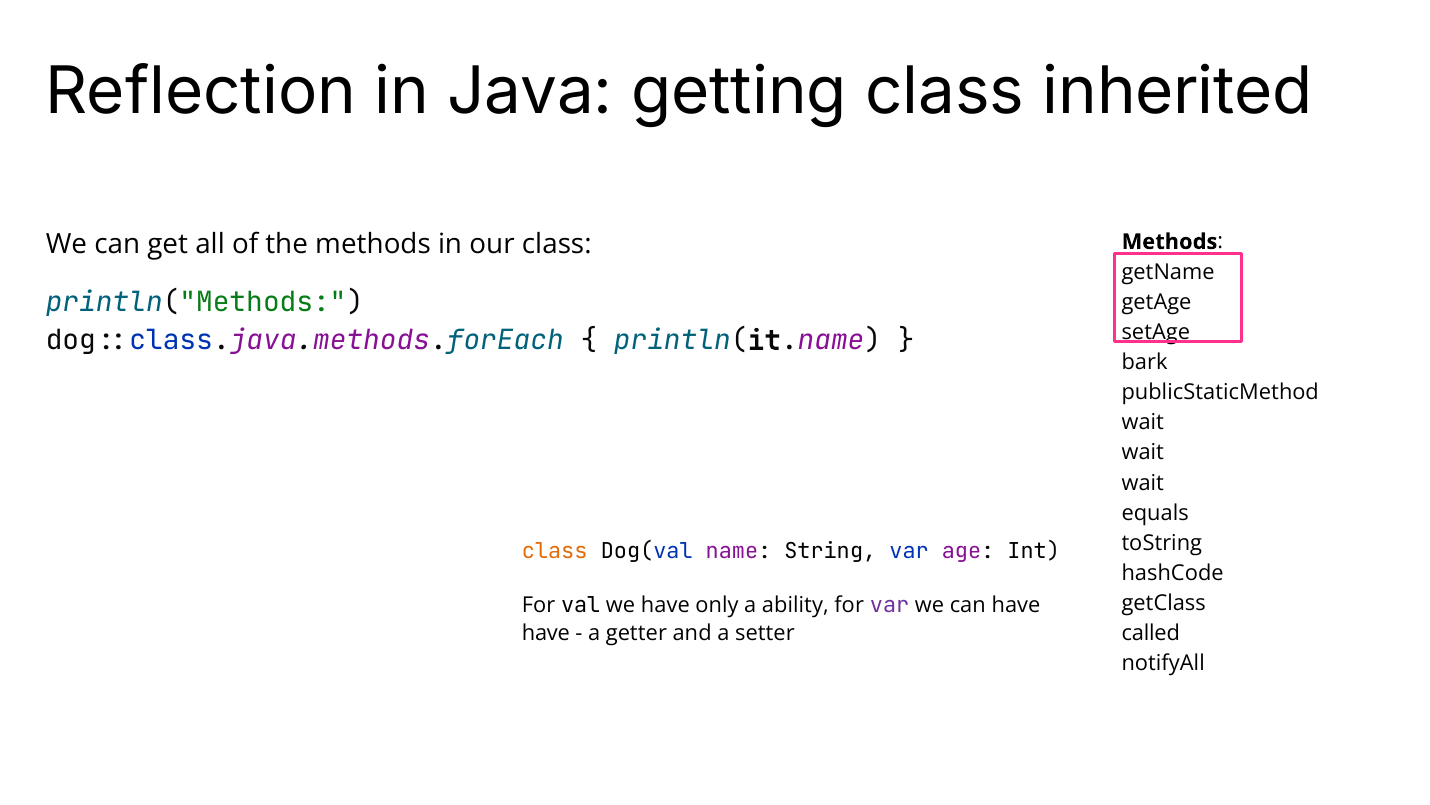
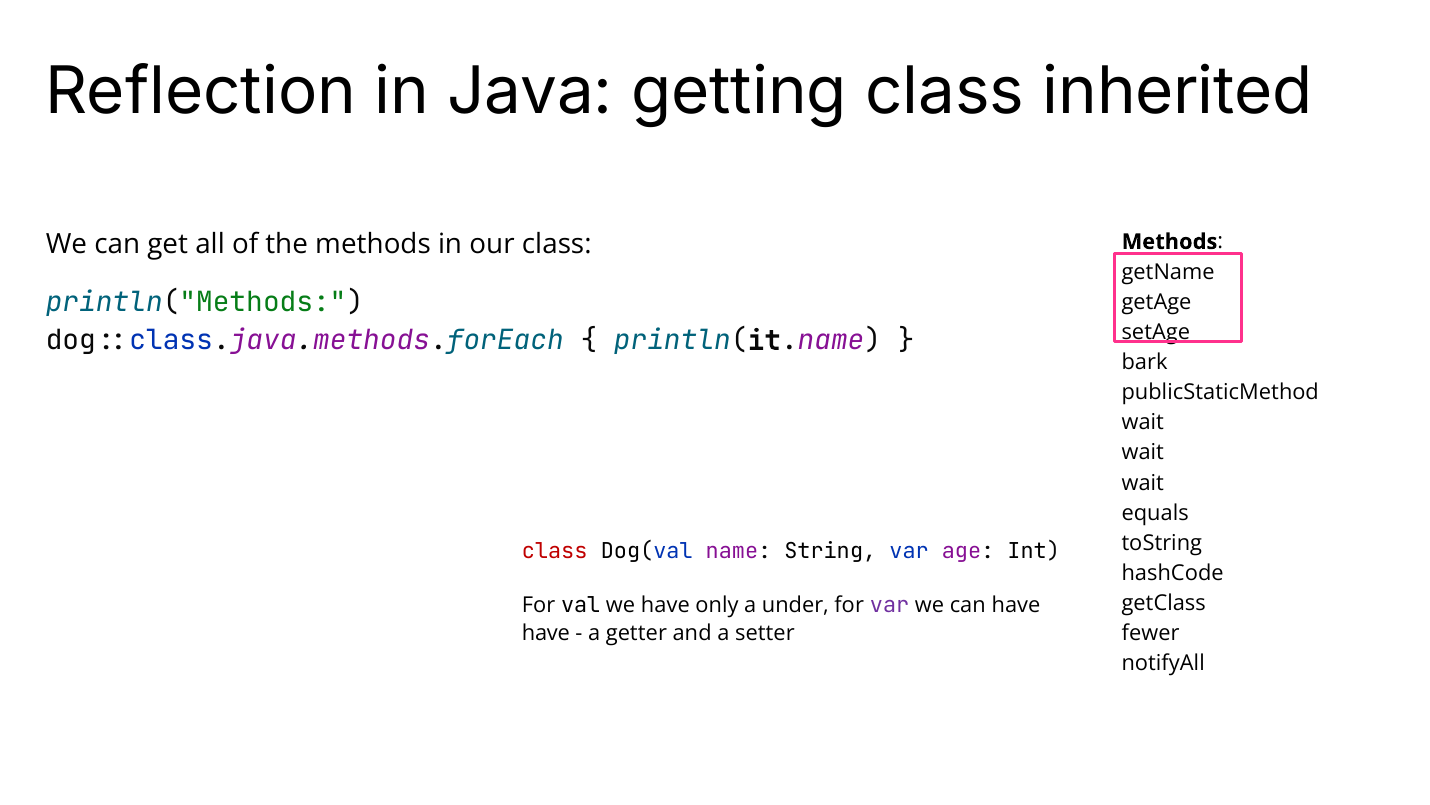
class at (555, 551) colour: orange -> red
ability: ability -> under
called: called -> fewer
